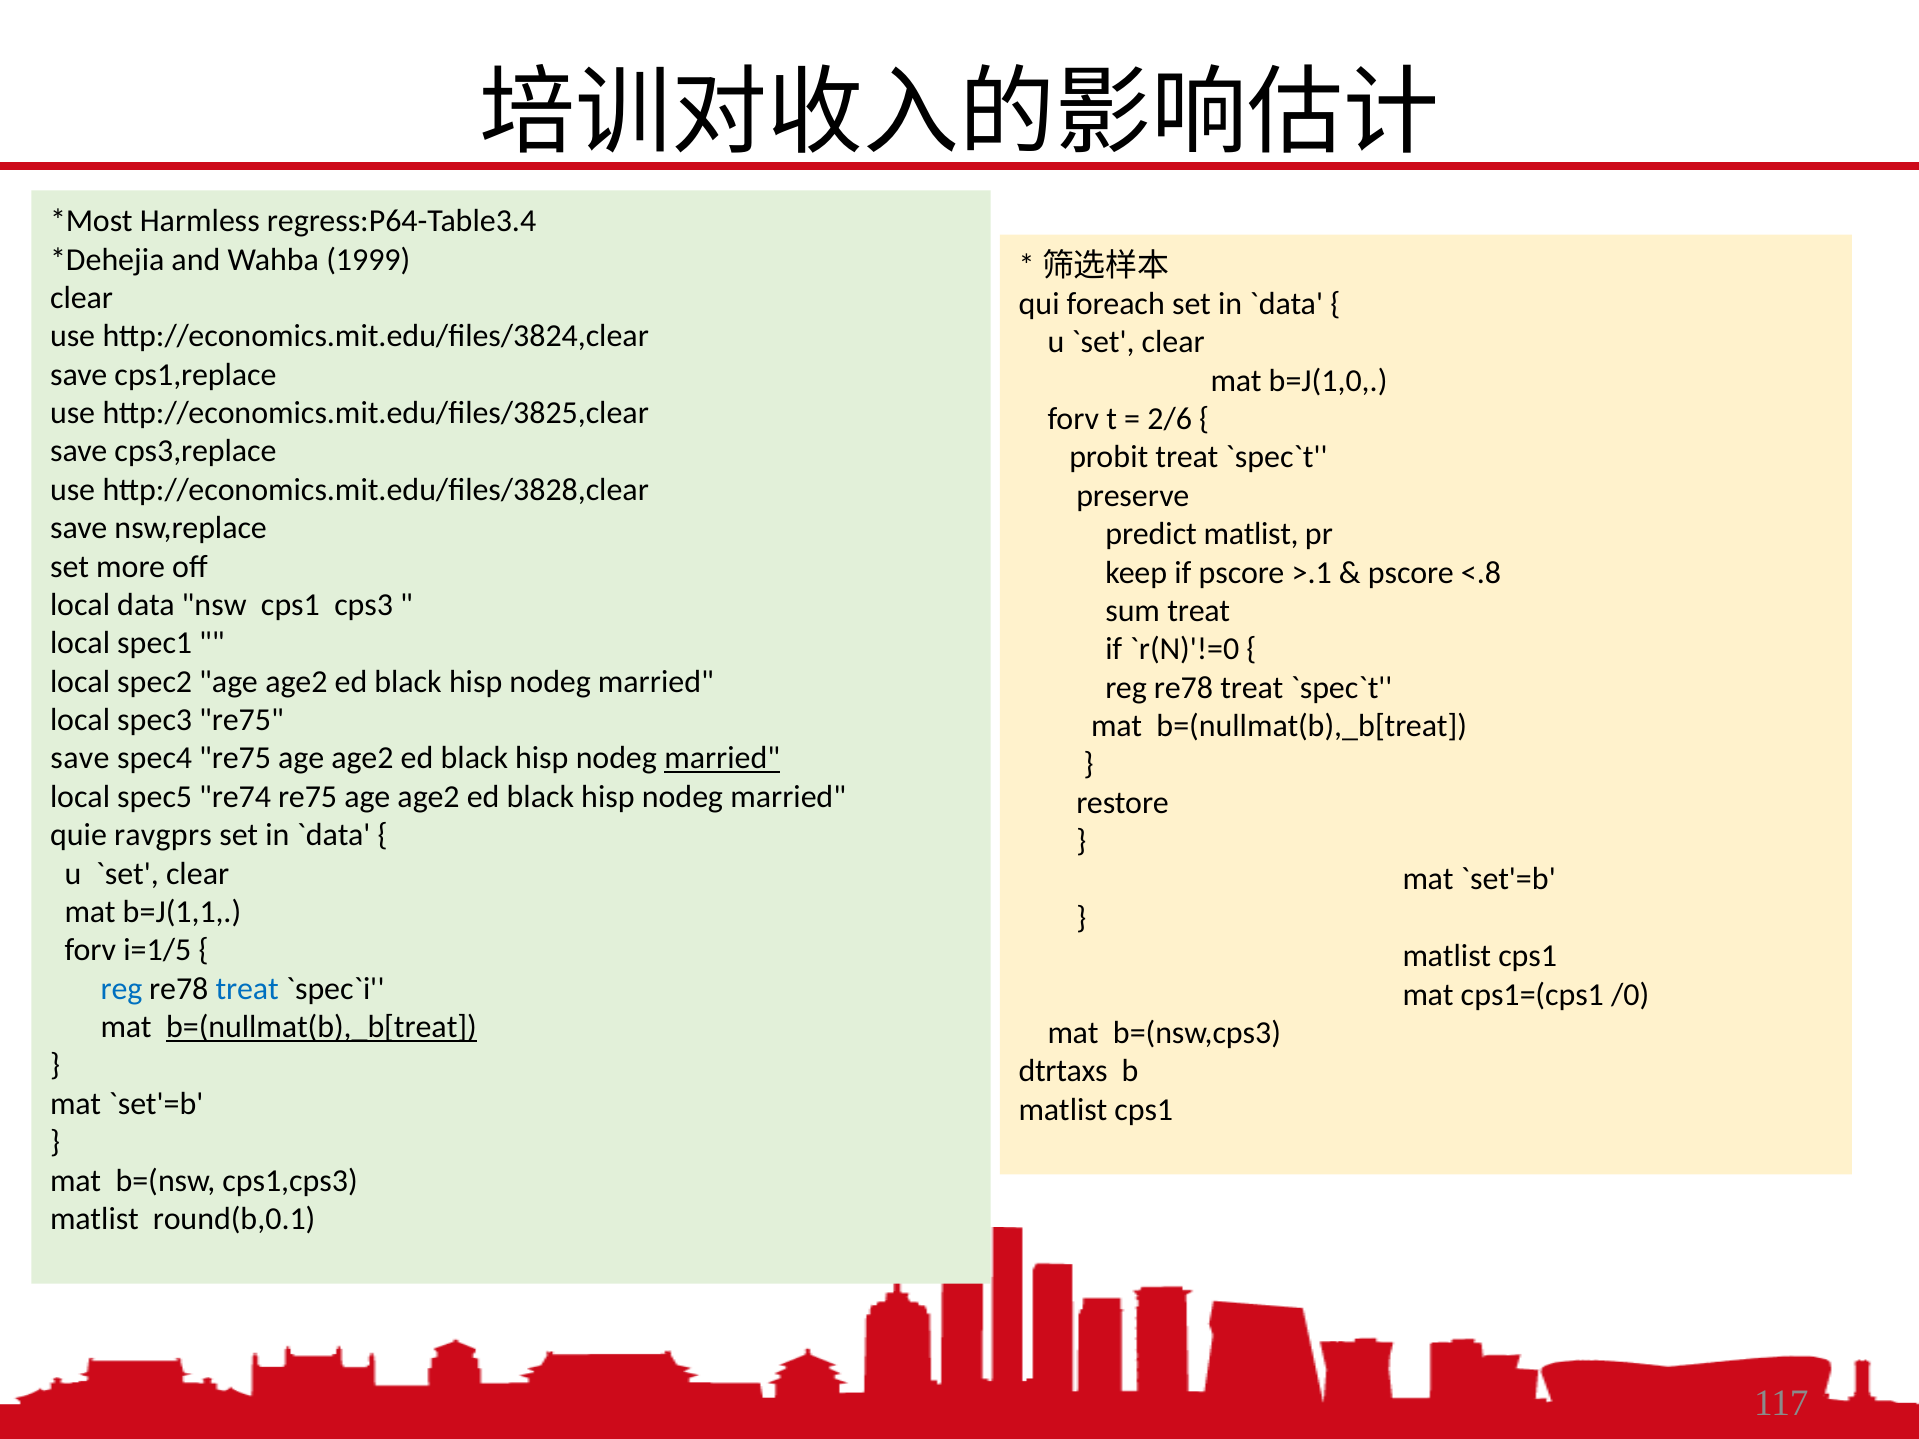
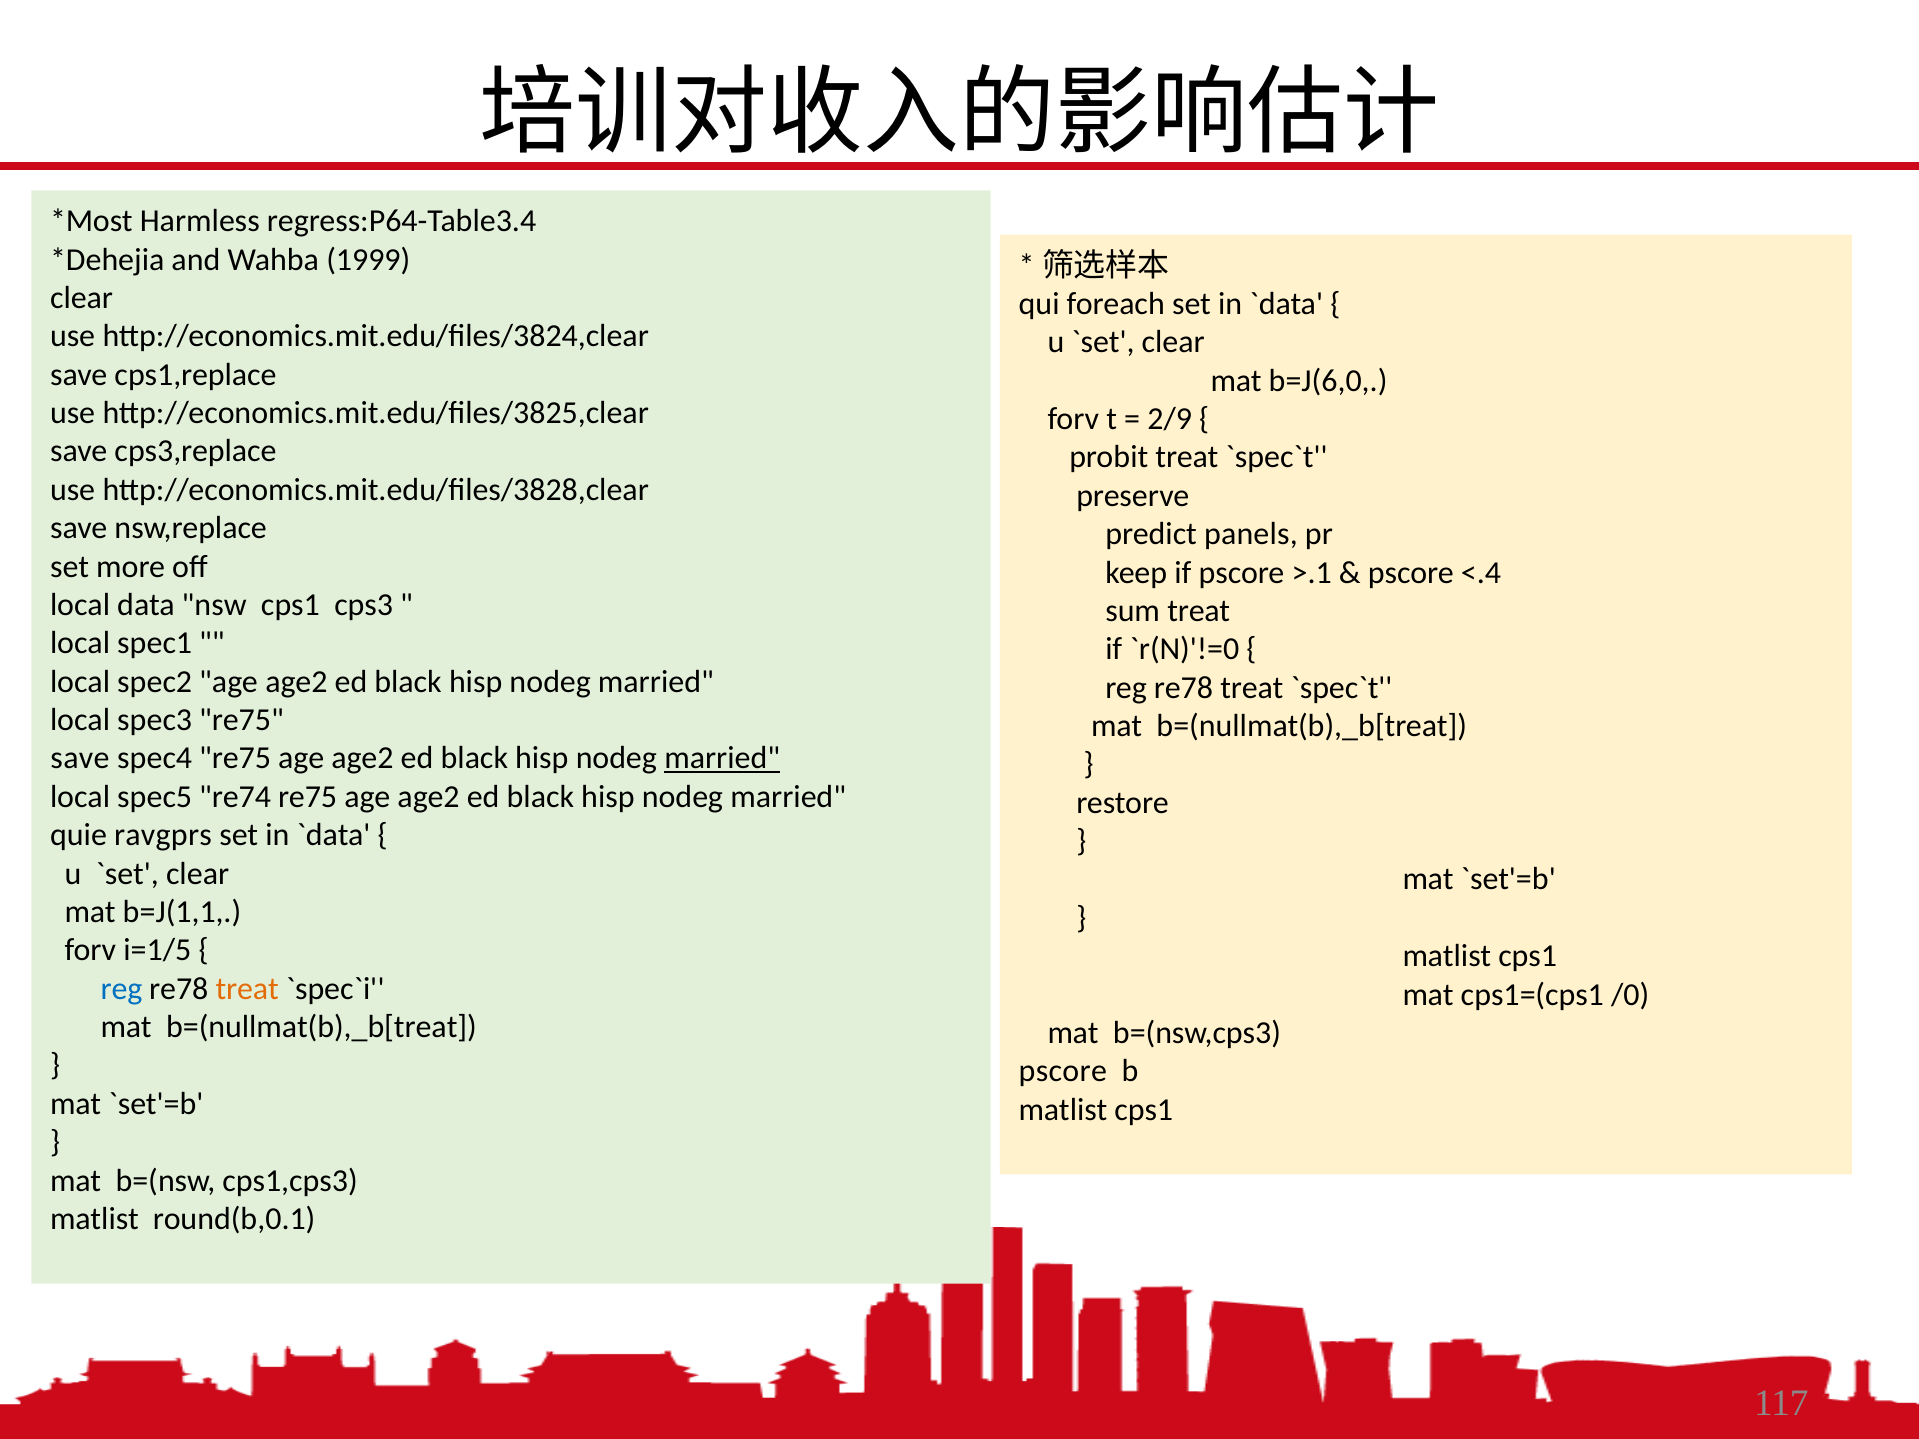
b=J(1,0: b=J(1,0 -> b=J(6,0
2/6: 2/6 -> 2/9
predict matlist: matlist -> panels
<.8: <.8 -> <.4
treat at (247, 989) colour: blue -> orange
b=(nullmat(b),_b[treat at (321, 1027) underline: present -> none
dtrtaxs at (1063, 1071): dtrtaxs -> pscore
